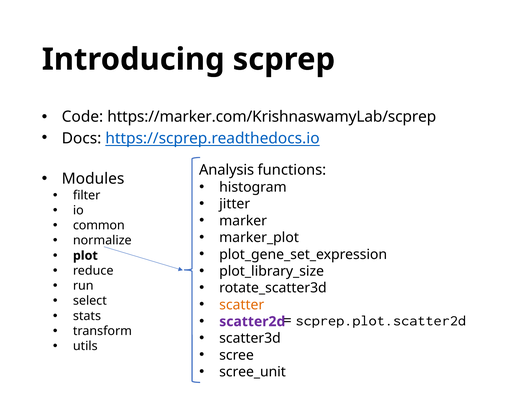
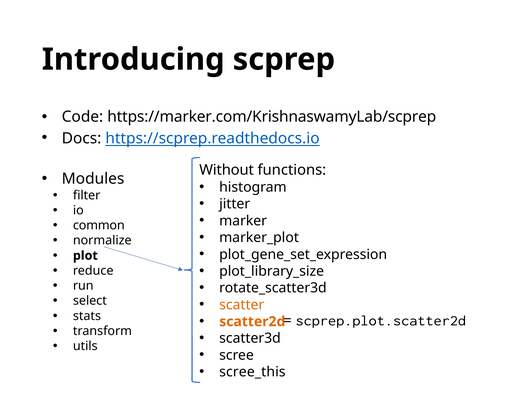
Analysis: Analysis -> Without
scatter2d colour: purple -> orange
scree_unit: scree_unit -> scree_this
